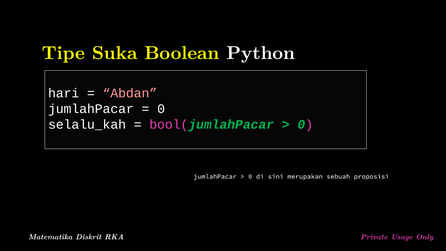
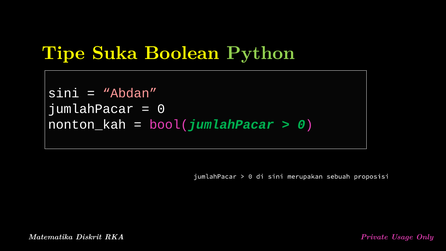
Python colour: white -> light green
hari at (64, 93): hari -> sini
selalu_kah: selalu_kah -> nonton_kah
